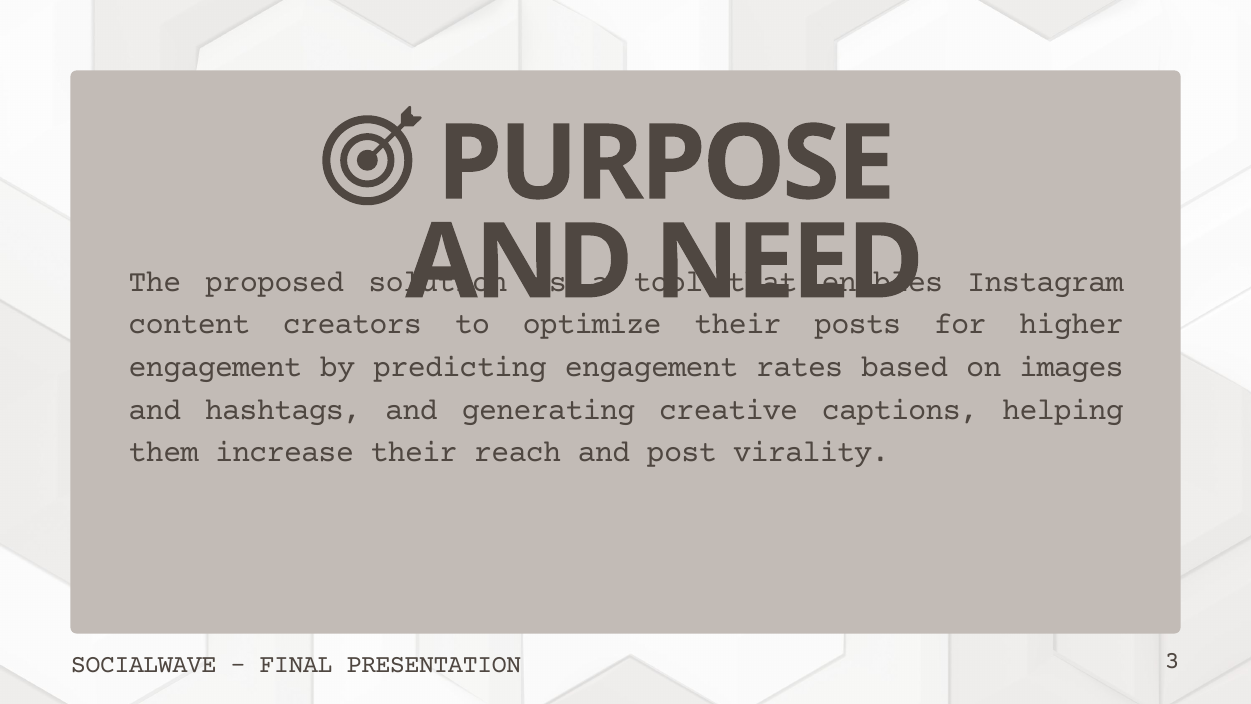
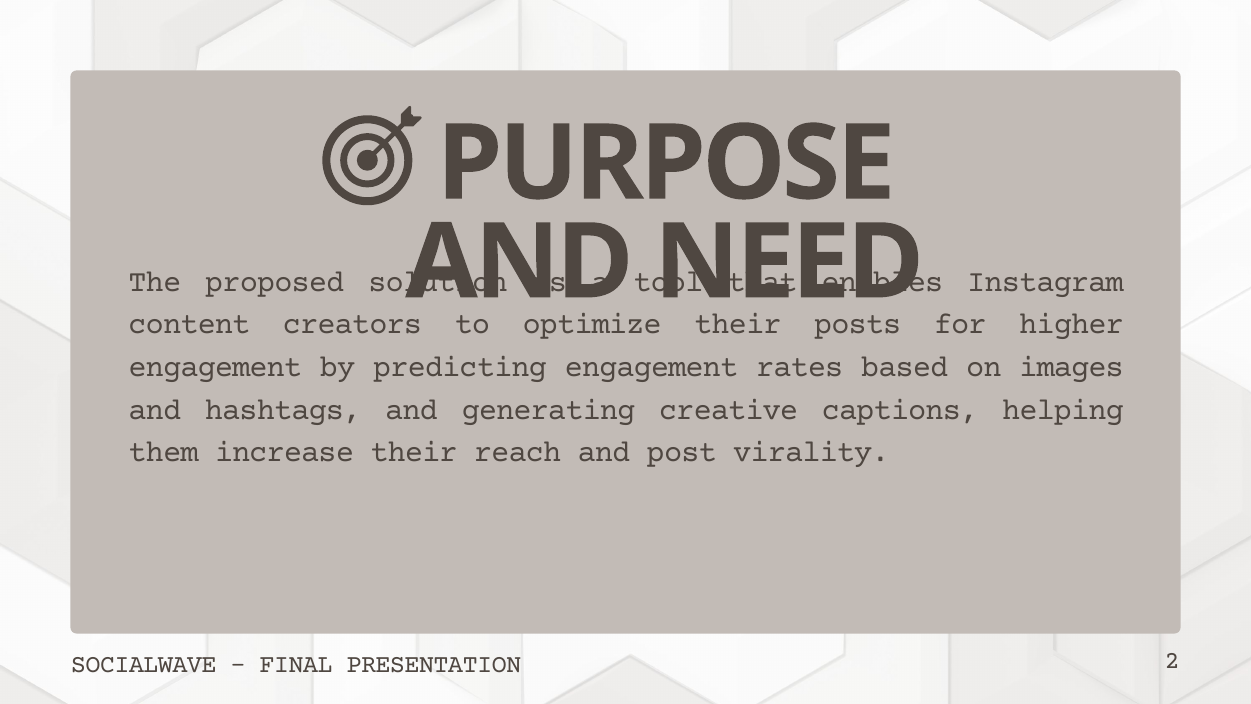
3: 3 -> 2
